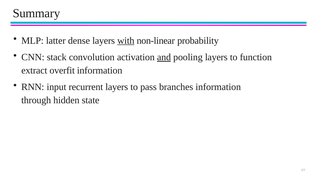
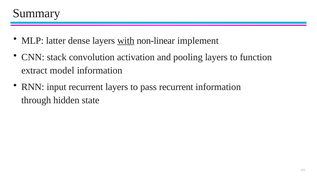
probability: probability -> implement
and underline: present -> none
overfit: overfit -> model
pass branches: branches -> recurrent
